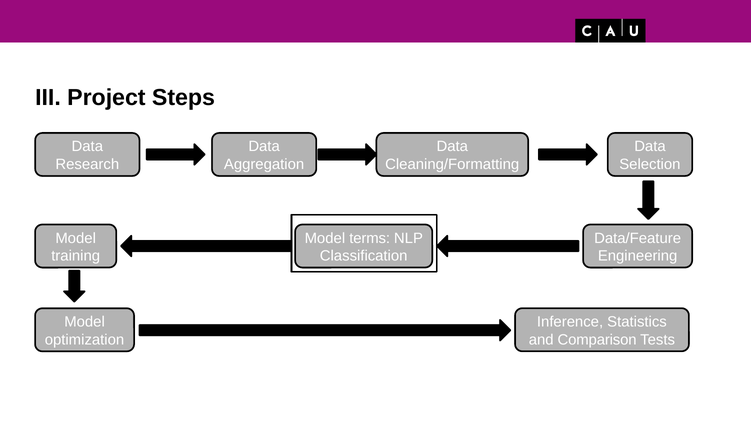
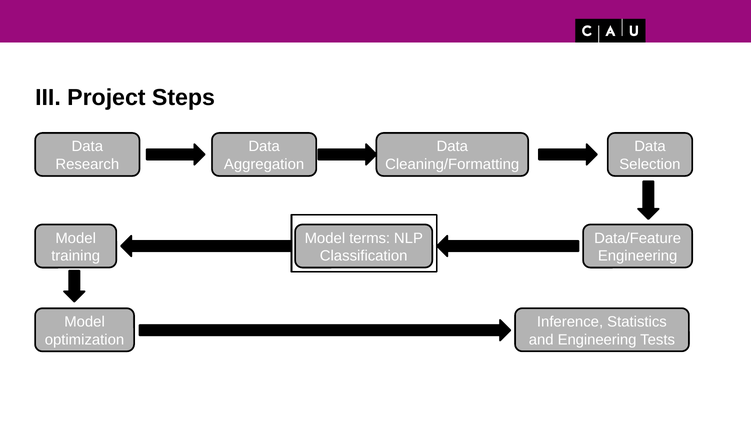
and Comparison: Comparison -> Engineering
